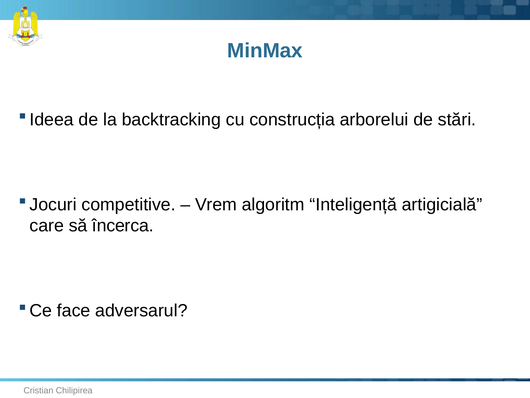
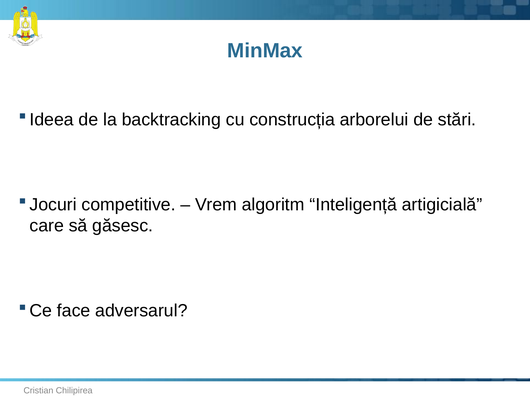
încerca: încerca -> găsesc
